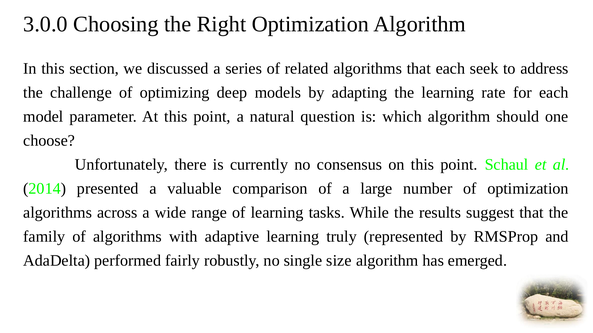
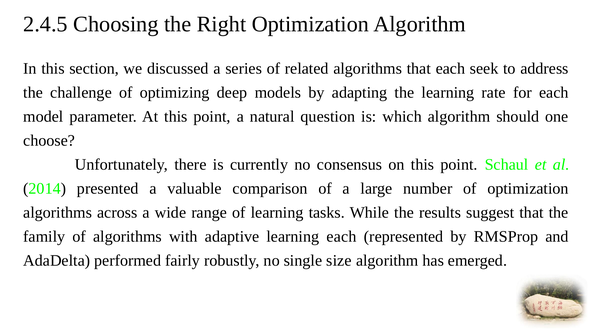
3.0.0: 3.0.0 -> 2.4.5
learning truly: truly -> each
